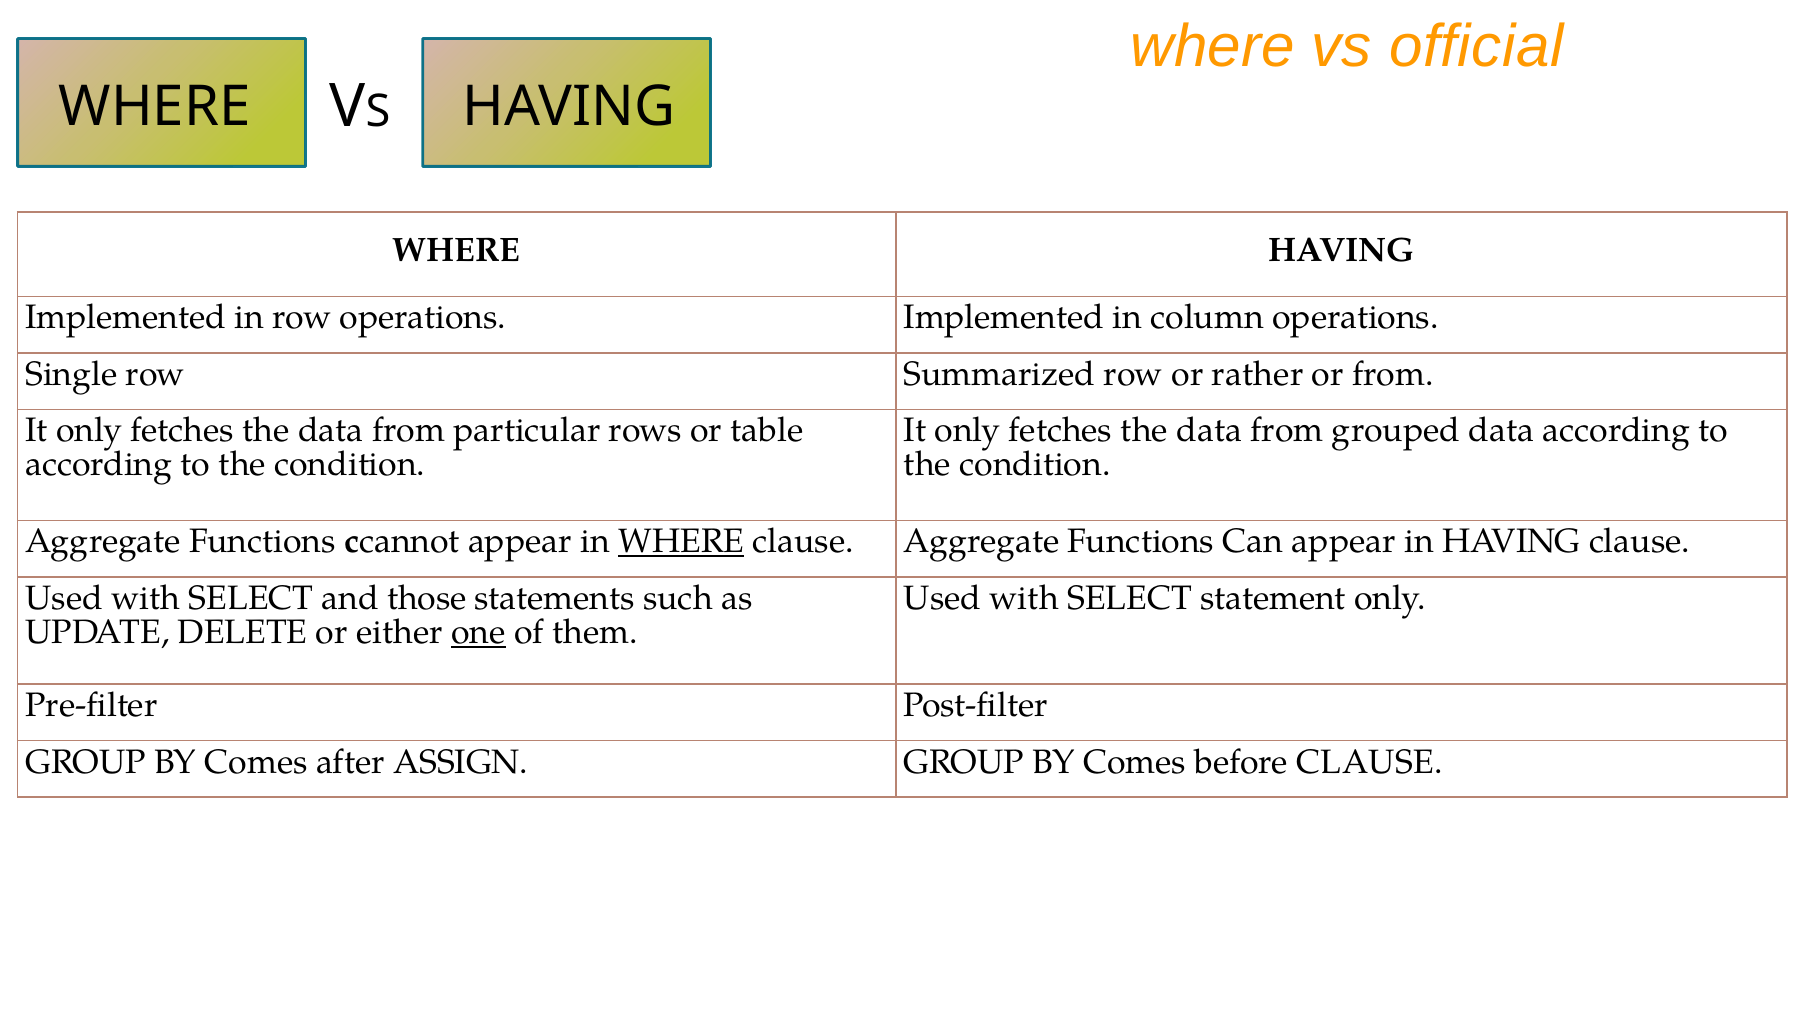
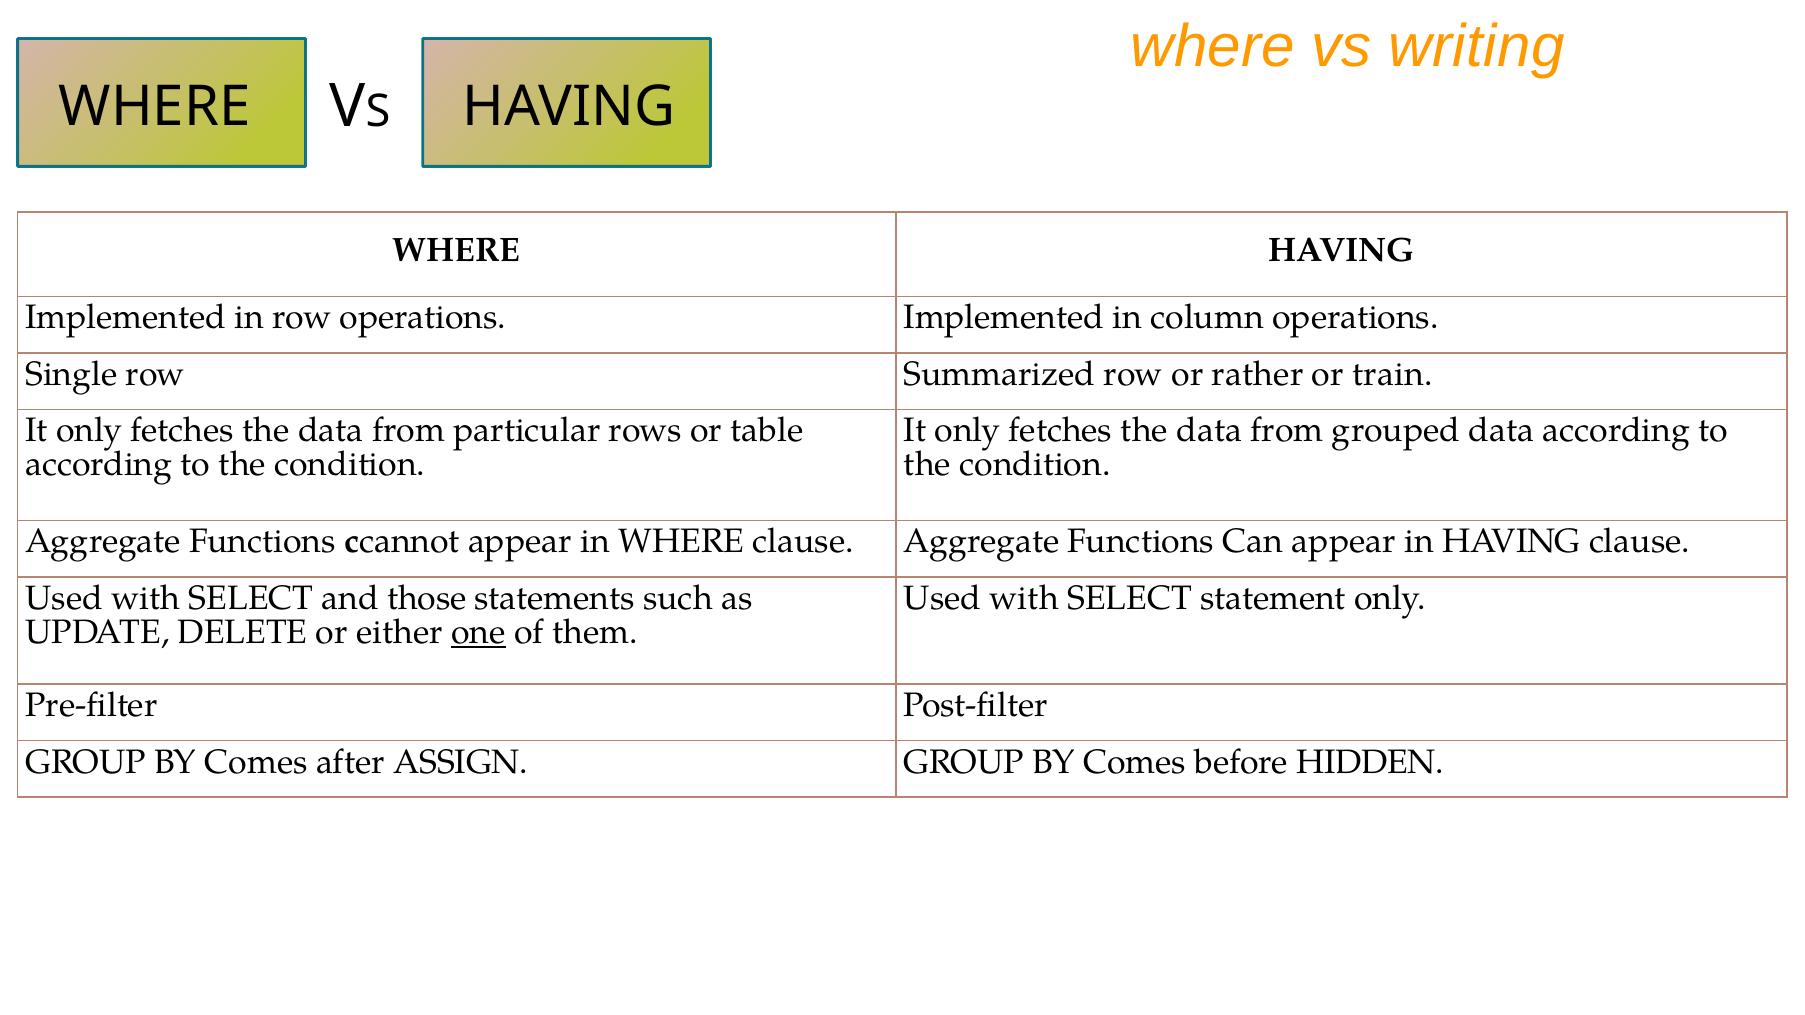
official: official -> writing
or from: from -> train
WHERE at (681, 542) underline: present -> none
before CLAUSE: CLAUSE -> HIDDEN
